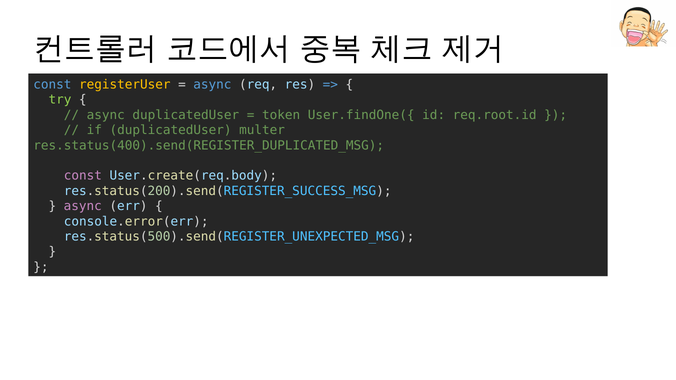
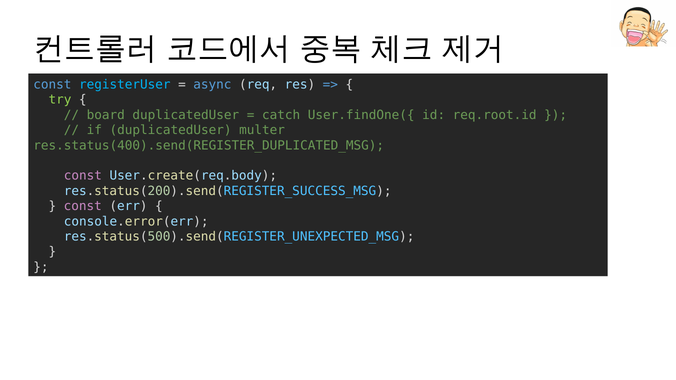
registerUser colour: yellow -> light blue
async at (106, 115): async -> board
token: token -> catch
async at (83, 206): async -> const
